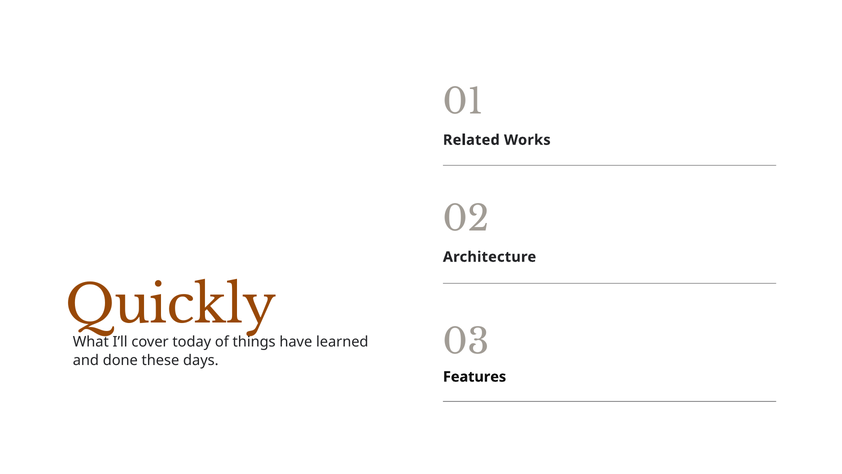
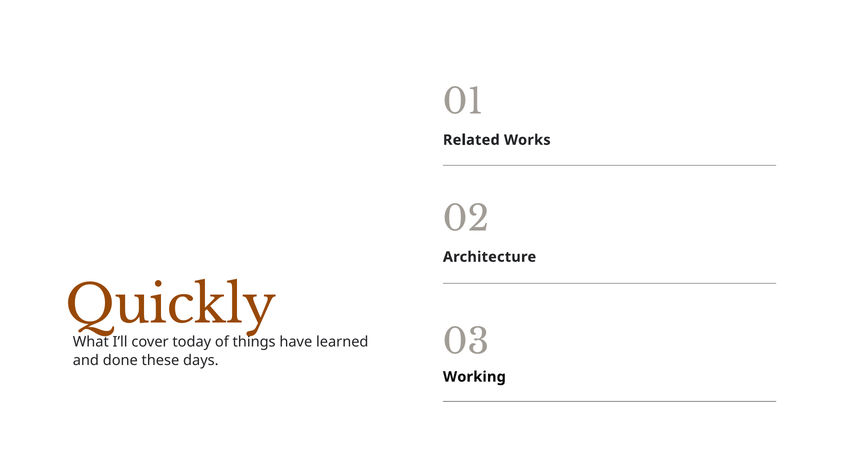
Features: Features -> Working
